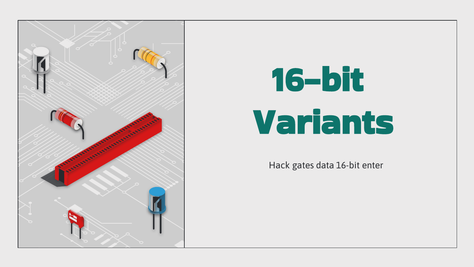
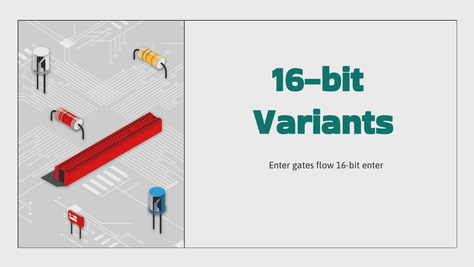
Hack at (279, 165): Hack -> Enter
data: data -> flow
